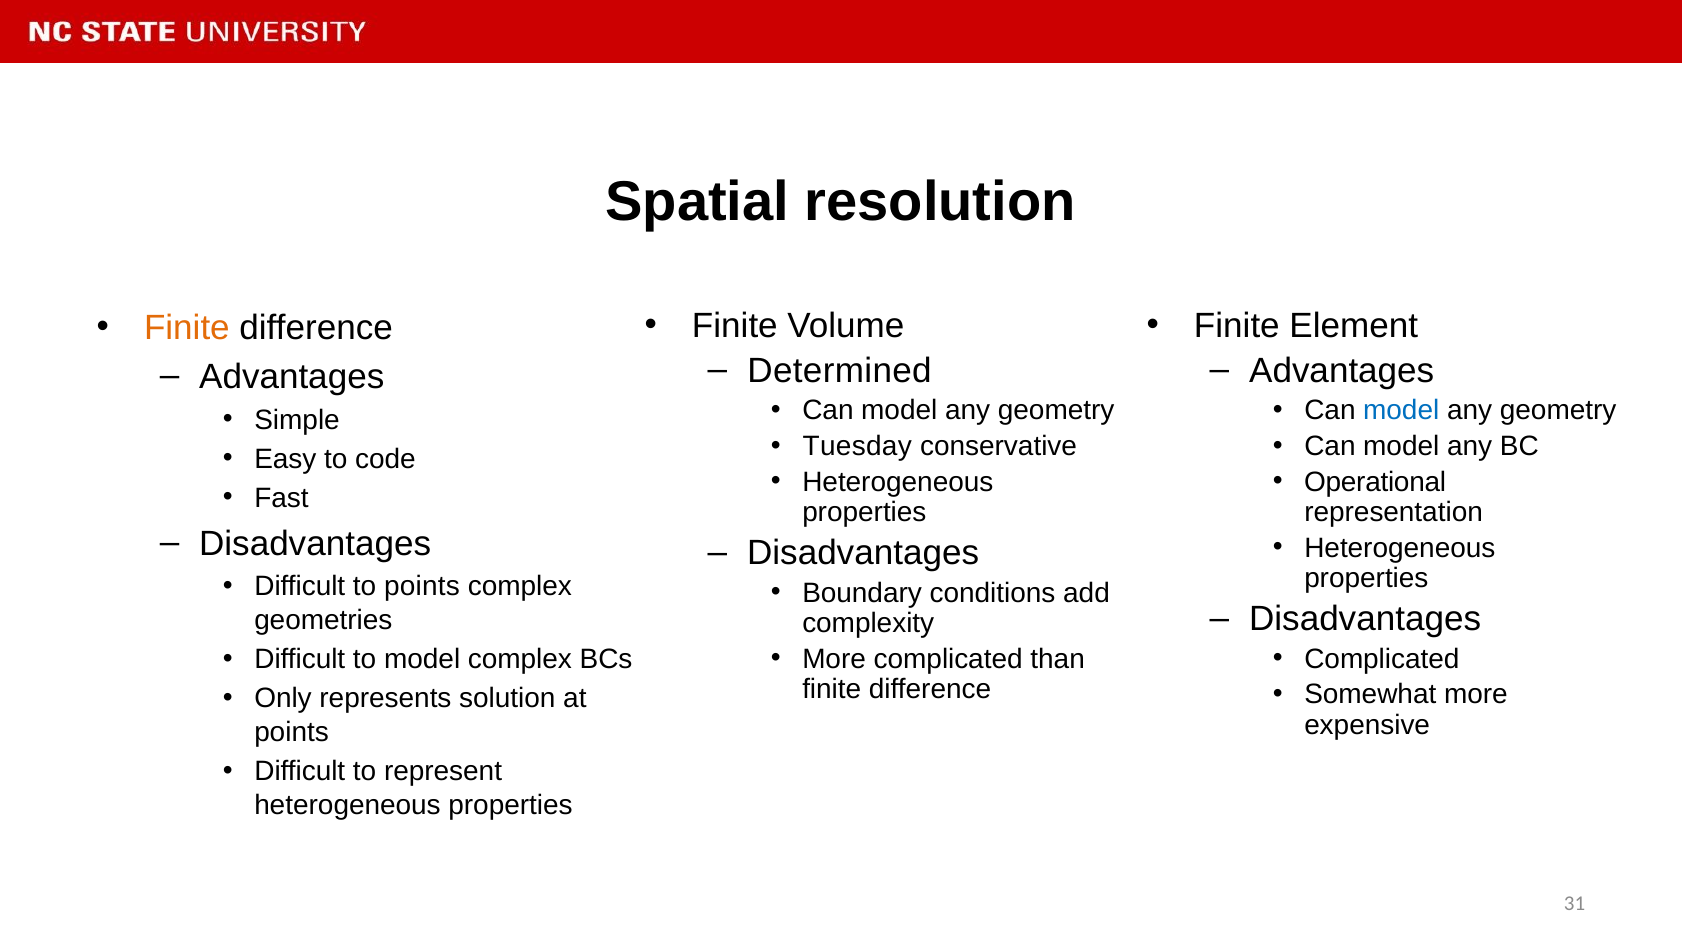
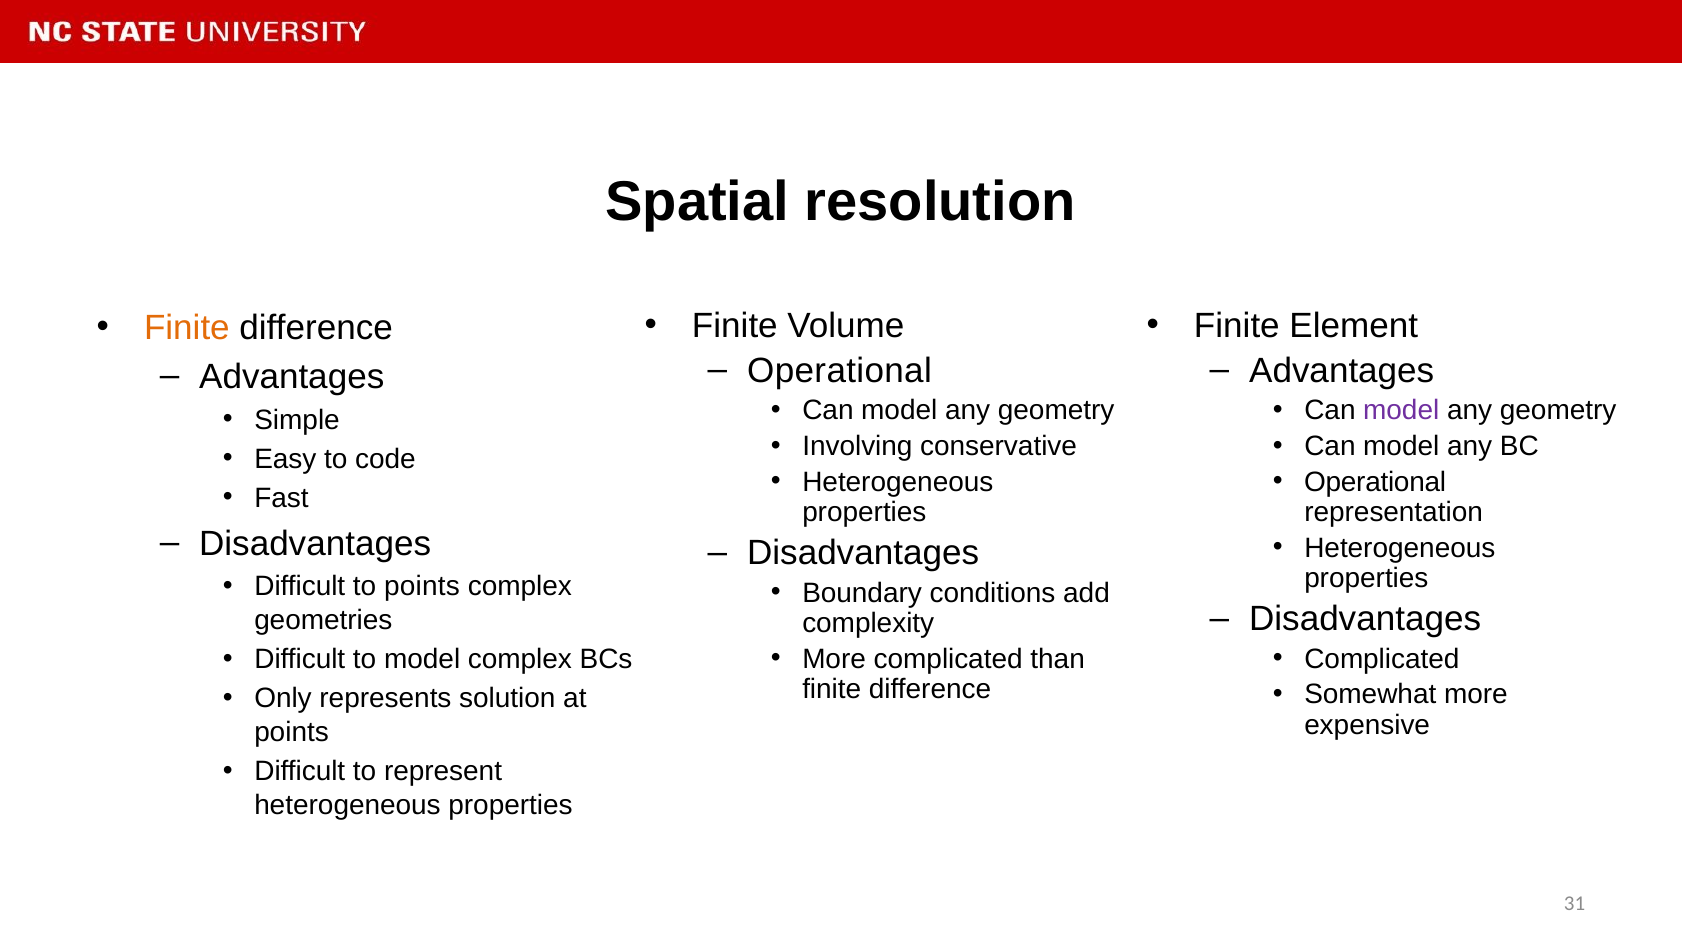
Determined at (840, 371): Determined -> Operational
model at (1401, 410) colour: blue -> purple
Tuesday: Tuesday -> Involving
